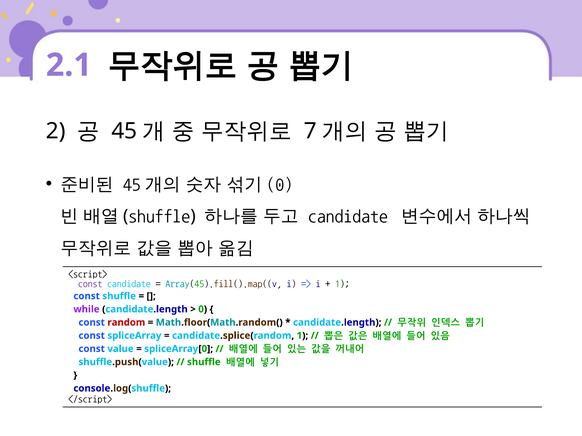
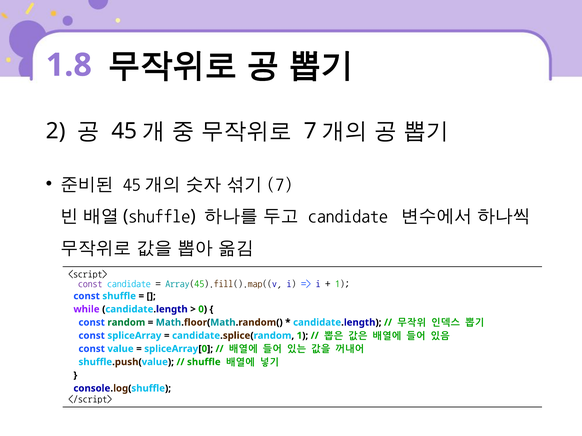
2.1: 2.1 -> 1.8
0 at (280, 184): 0 -> 7
random colour: red -> green
